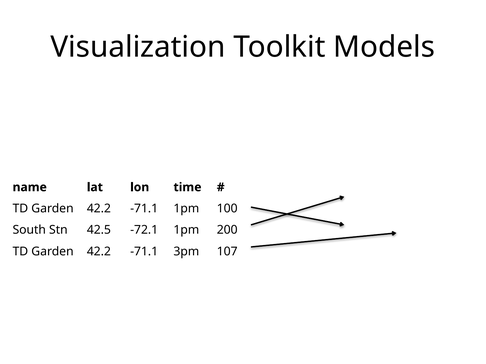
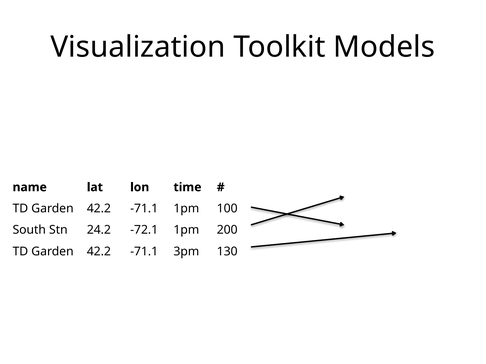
42.5: 42.5 -> 24.2
107: 107 -> 130
